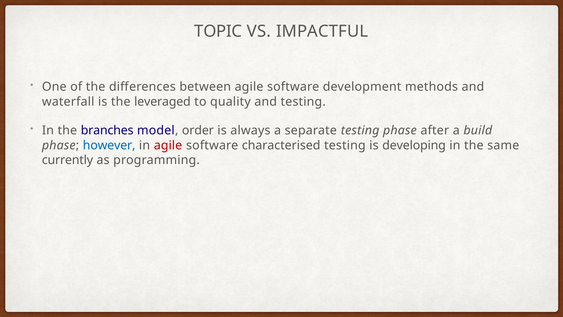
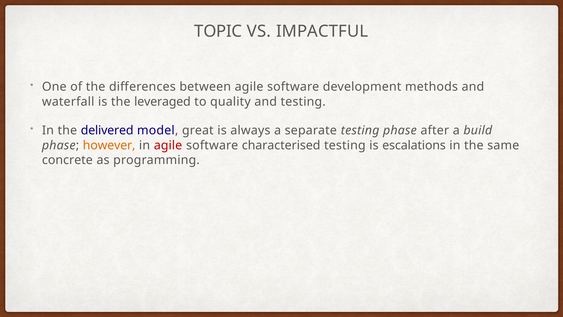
branches: branches -> delivered
order: order -> great
however colour: blue -> orange
developing: developing -> escalations
currently: currently -> concrete
